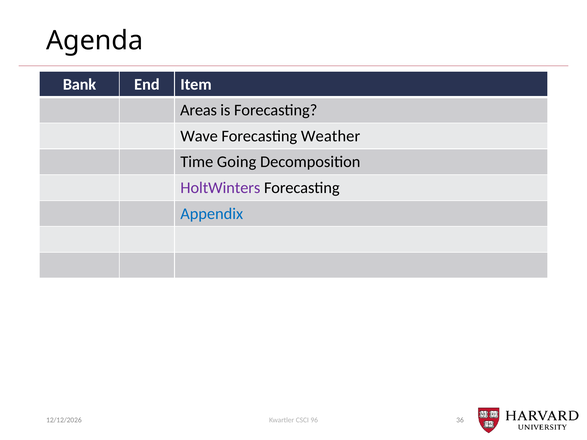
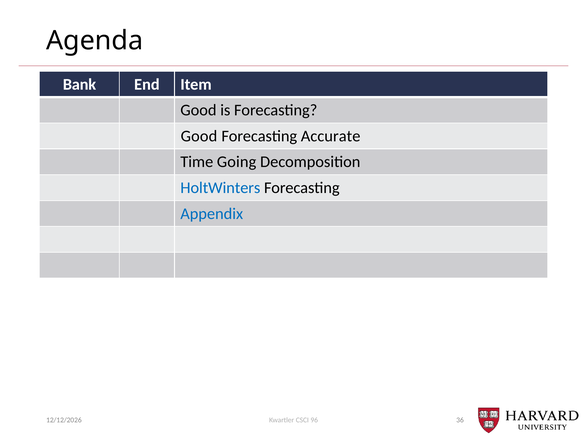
Areas at (199, 110): Areas -> Good
Wave at (199, 136): Wave -> Good
Weather: Weather -> Accurate
HoltWinters colour: purple -> blue
